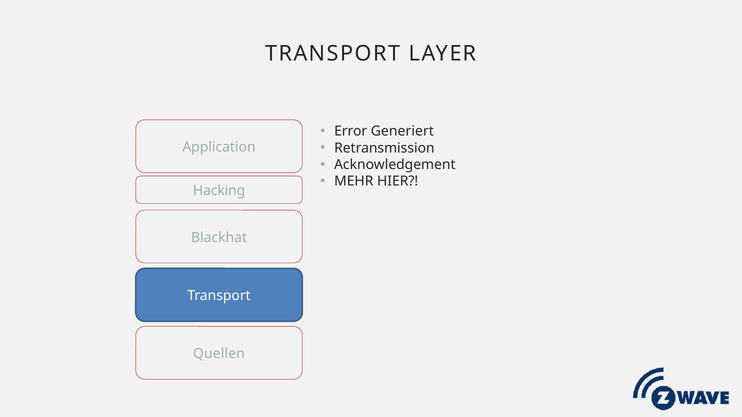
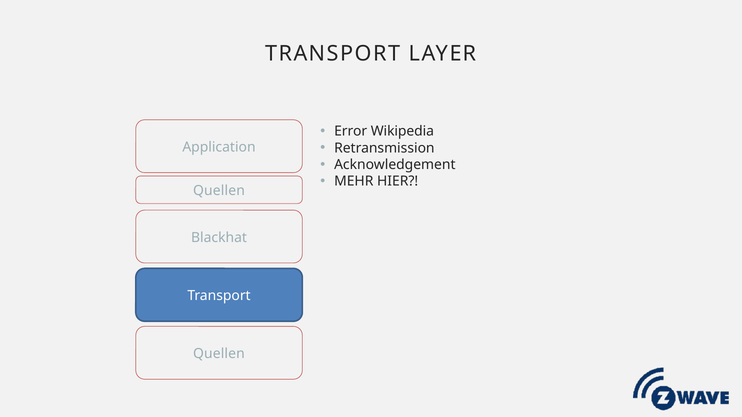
Generiert: Generiert -> Wikipedia
Hacking at (219, 191): Hacking -> Quellen
